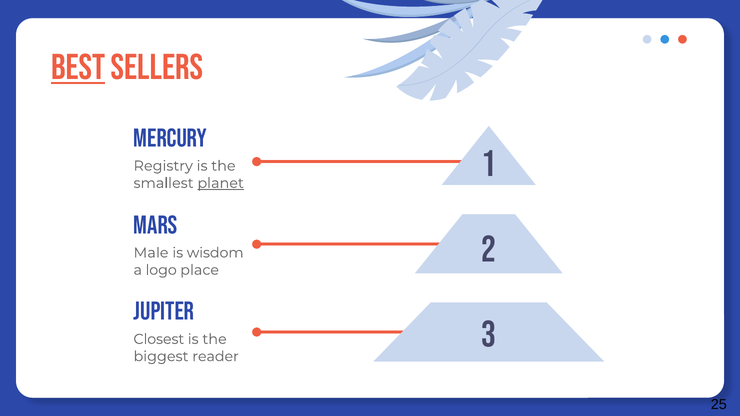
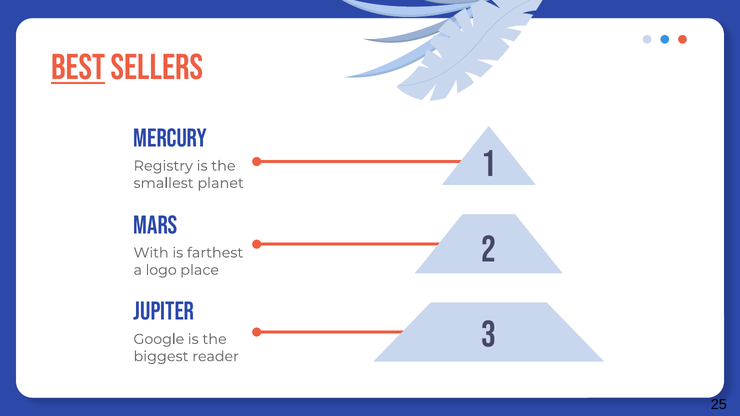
planet underline: present -> none
Male: Male -> With
wisdom: wisdom -> farthest
Closest: Closest -> Google
